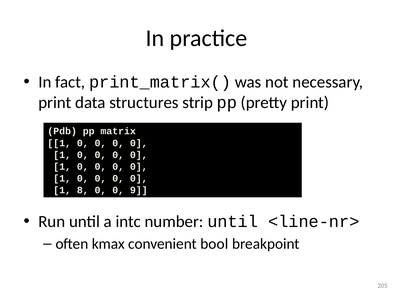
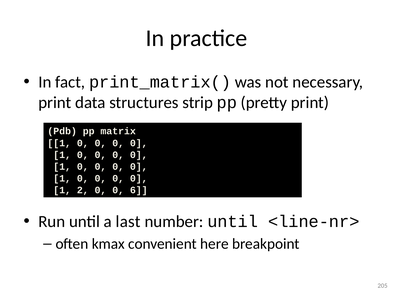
8: 8 -> 2
9: 9 -> 6
intc: intc -> last
bool: bool -> here
